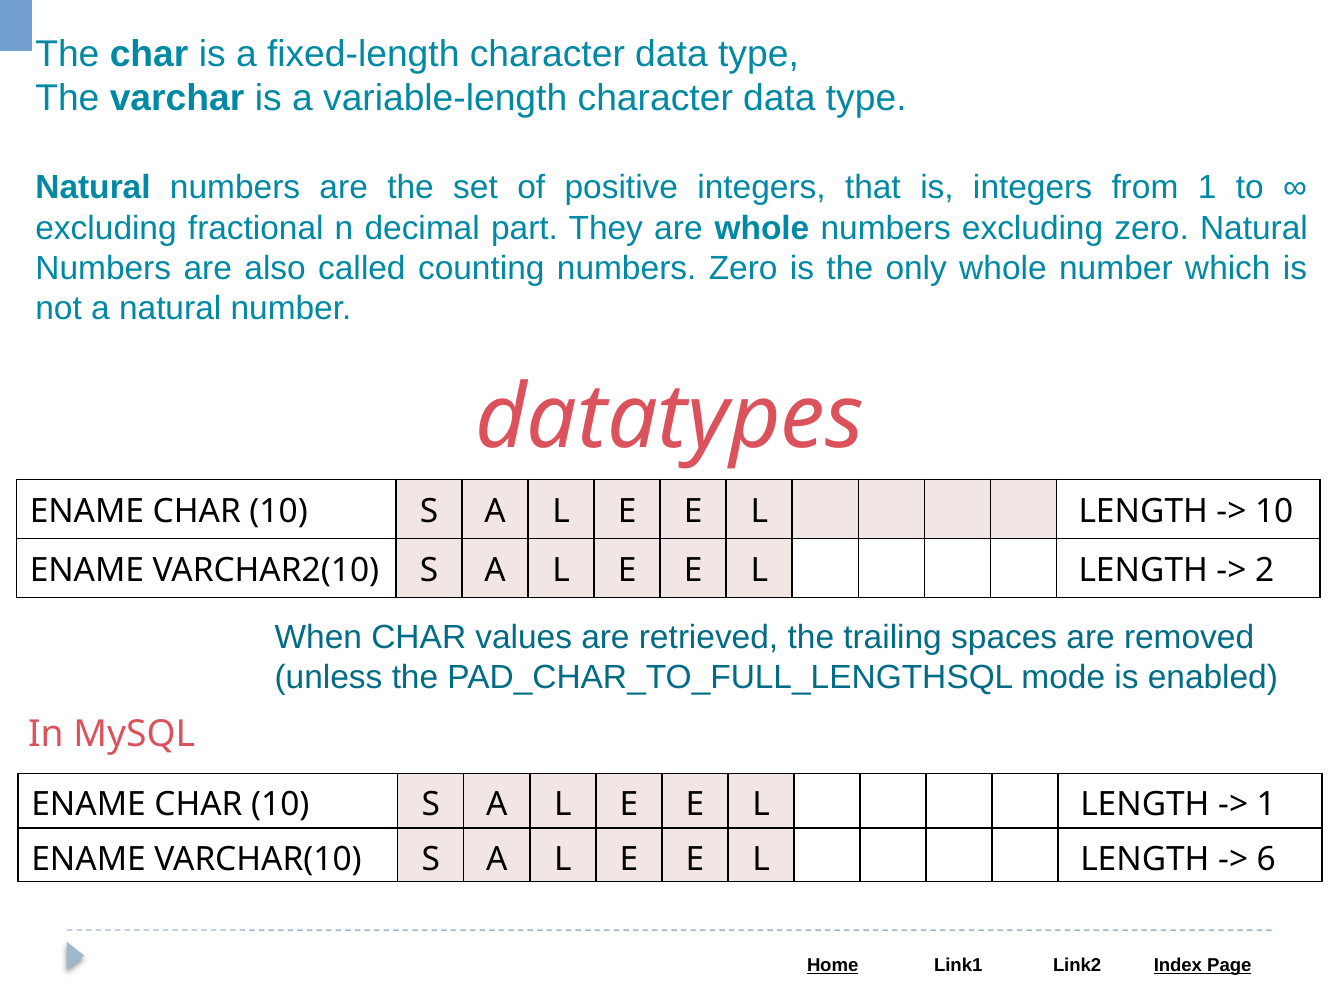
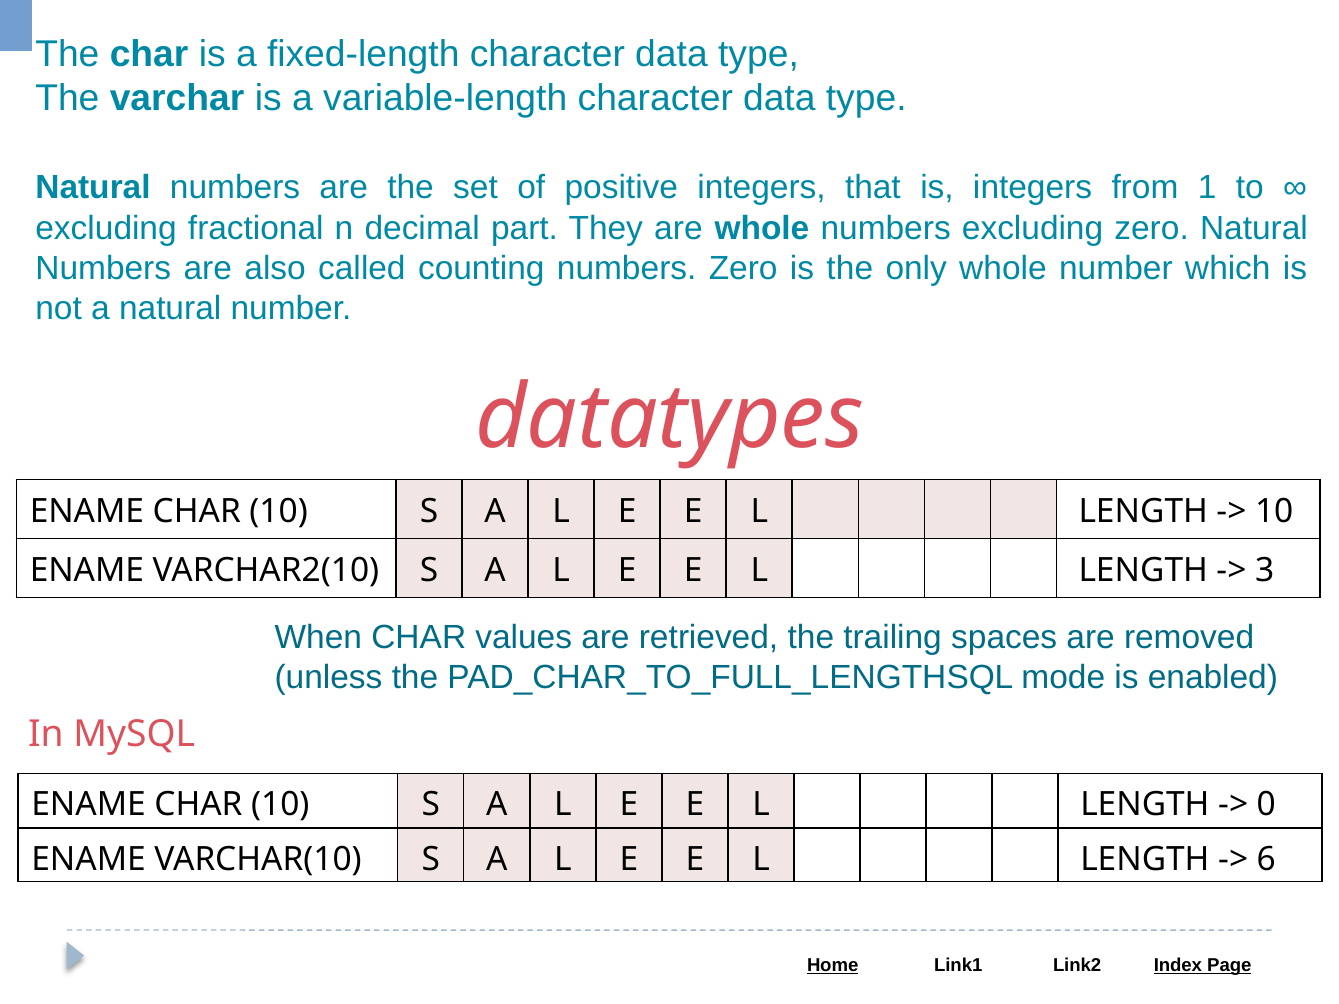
2: 2 -> 3
1 at (1266, 805): 1 -> 0
